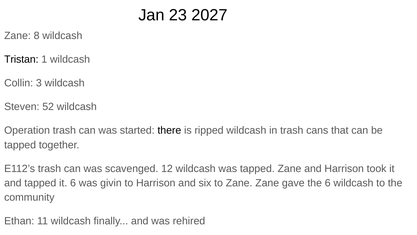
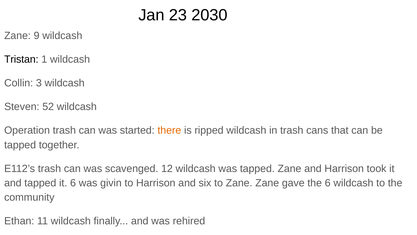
2027: 2027 -> 2030
8: 8 -> 9
there colour: black -> orange
